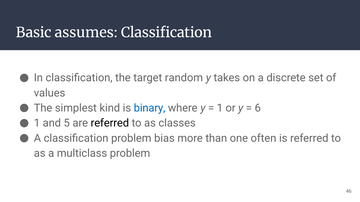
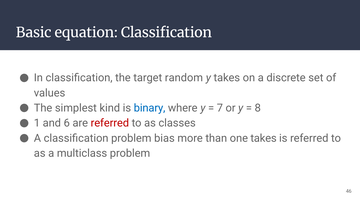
assumes: assumes -> equation
1 at (220, 108): 1 -> 7
6: 6 -> 8
5: 5 -> 6
referred at (110, 123) colour: black -> red
one often: often -> takes
